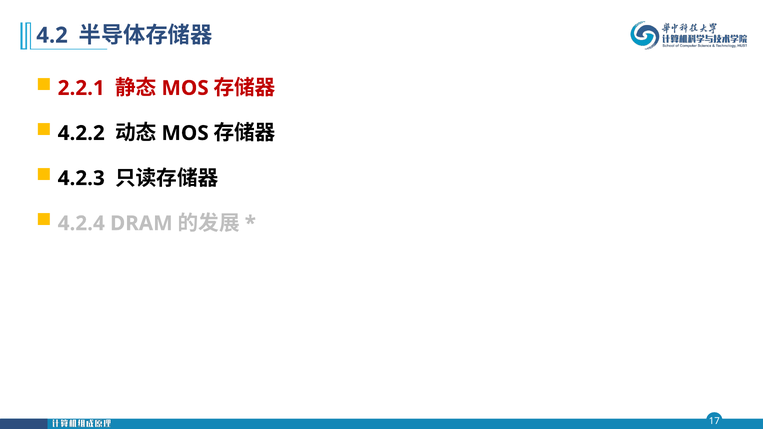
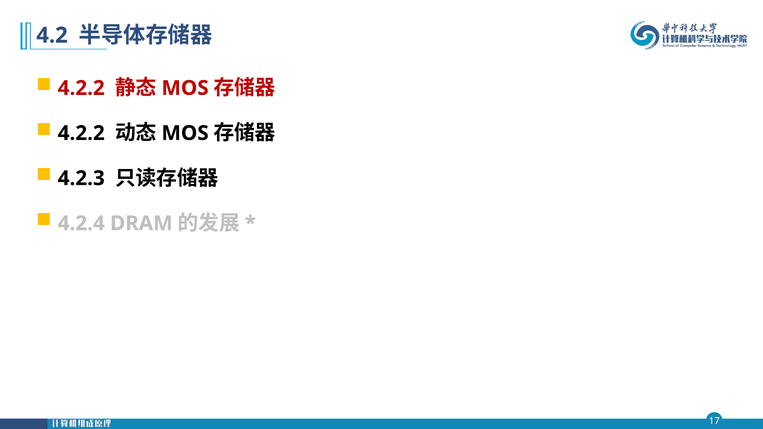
2.2.1 at (81, 88): 2.2.1 -> 4.2.2
